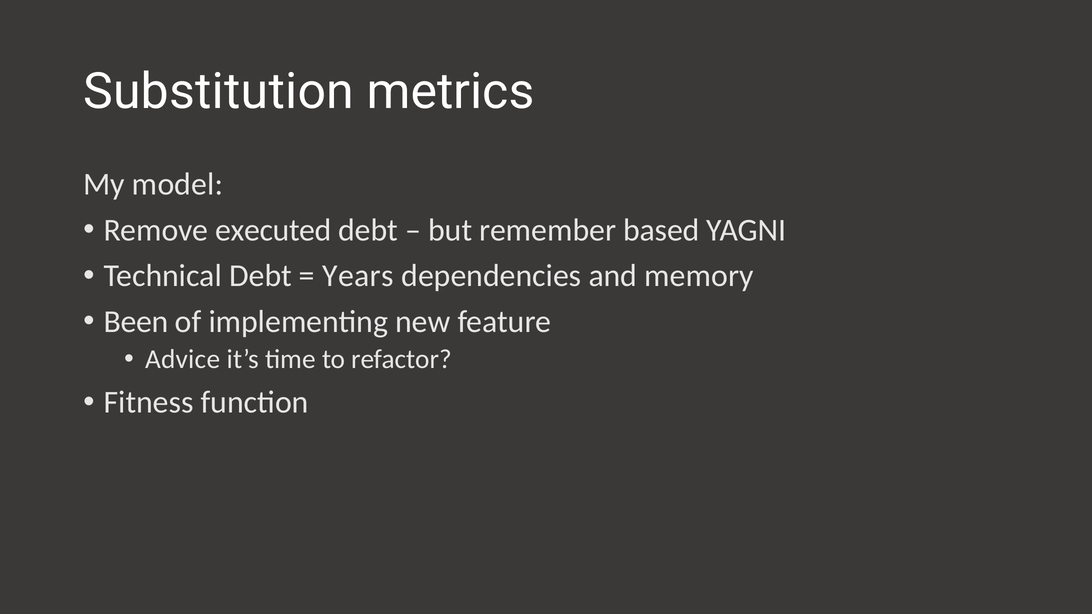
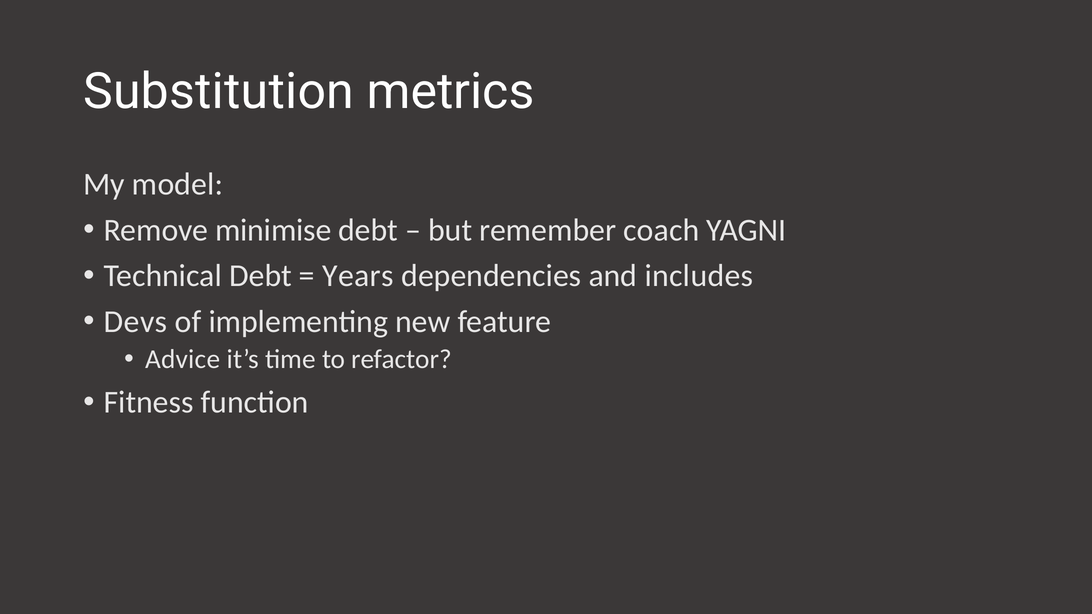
executed: executed -> minimise
based: based -> coach
memory: memory -> includes
Been: Been -> Devs
